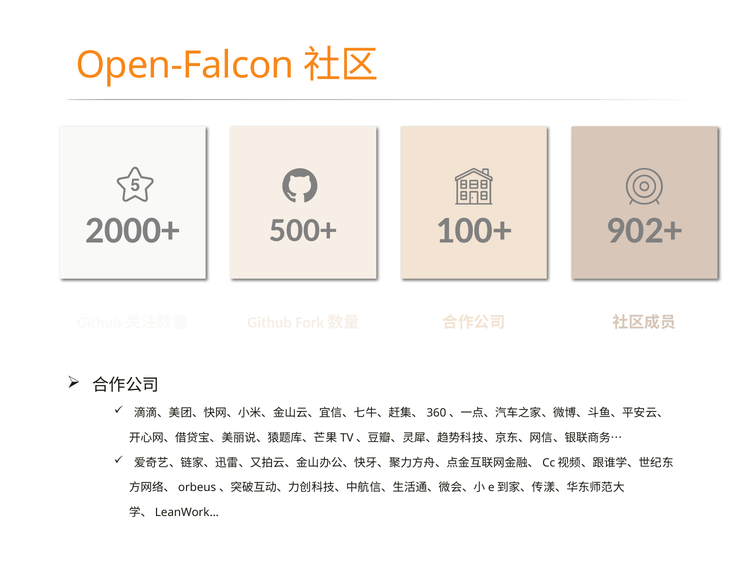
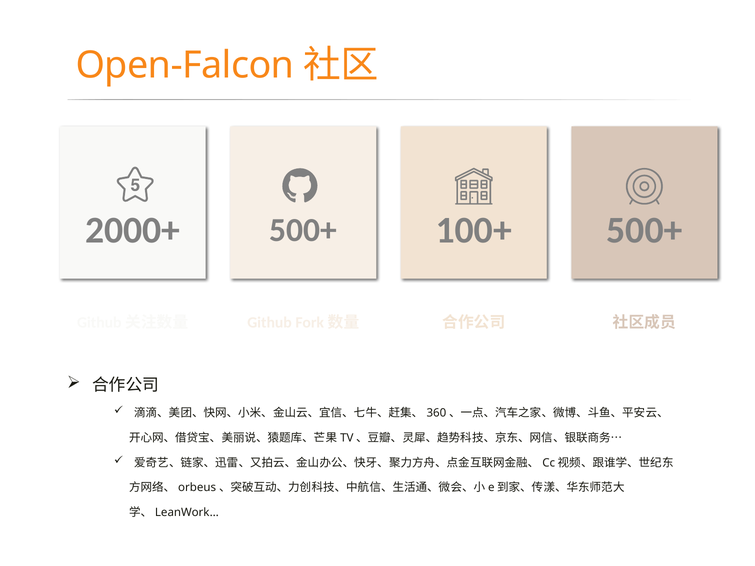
902+ at (644, 230): 902+ -> 500+
